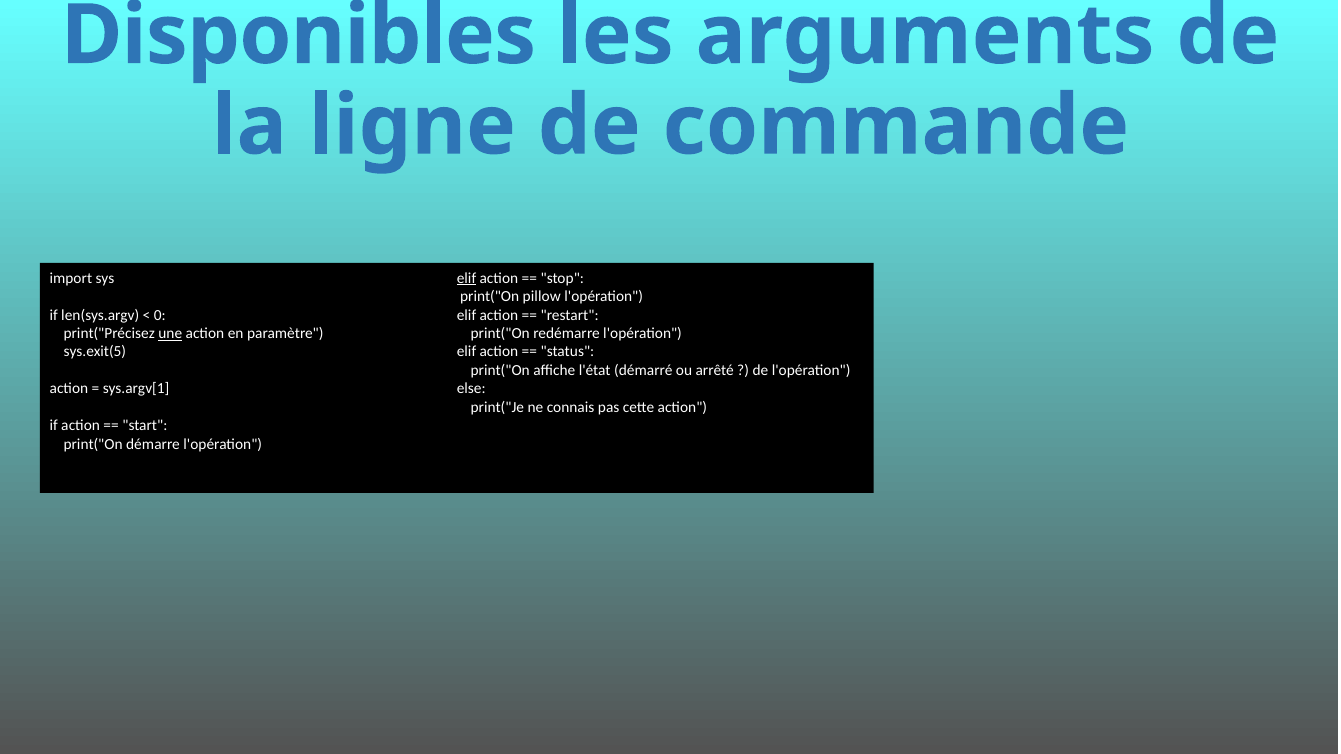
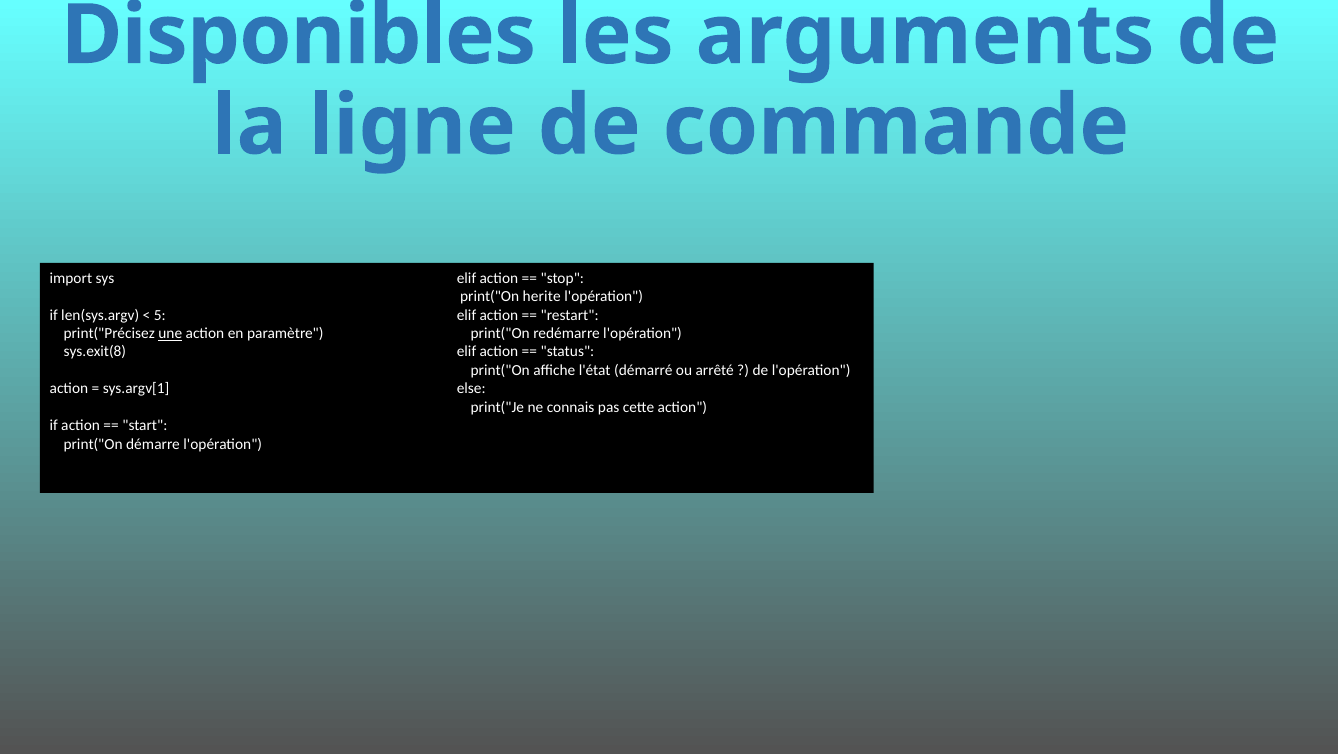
elif at (466, 278) underline: present -> none
pillow: pillow -> herite
0: 0 -> 5
sys.exit(5: sys.exit(5 -> sys.exit(8
